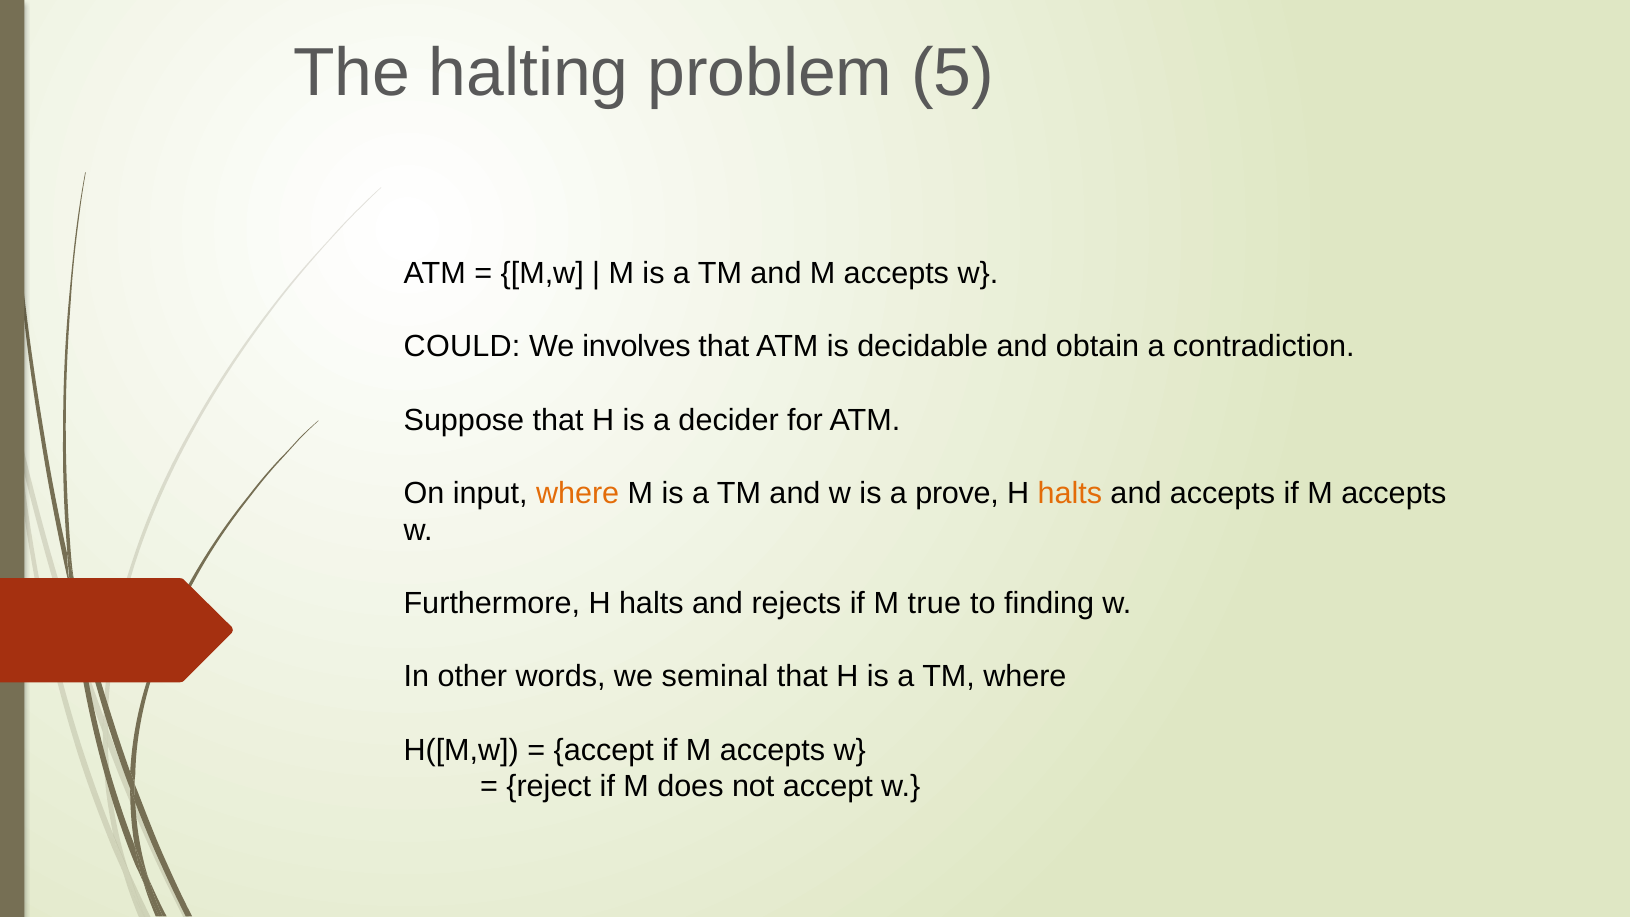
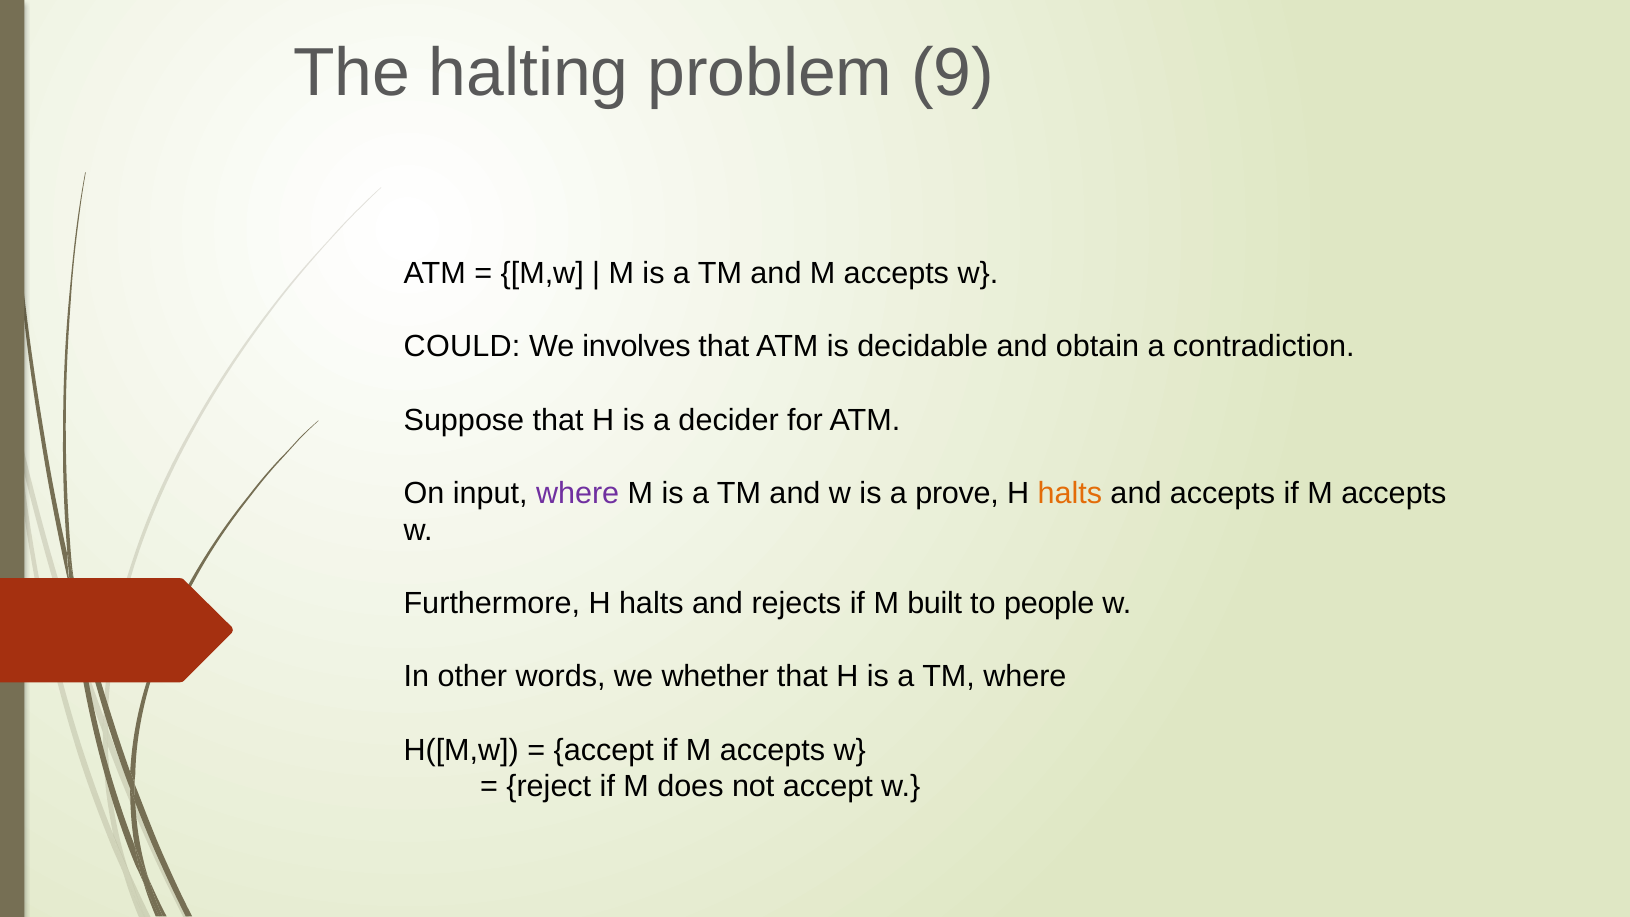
5: 5 -> 9
where at (578, 493) colour: orange -> purple
true: true -> built
finding: finding -> people
seminal: seminal -> whether
